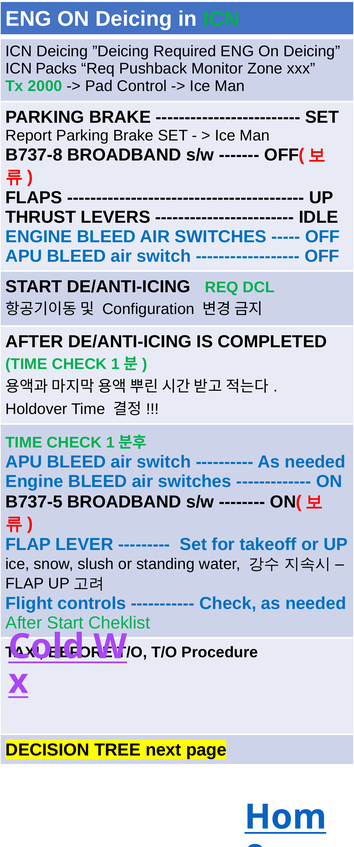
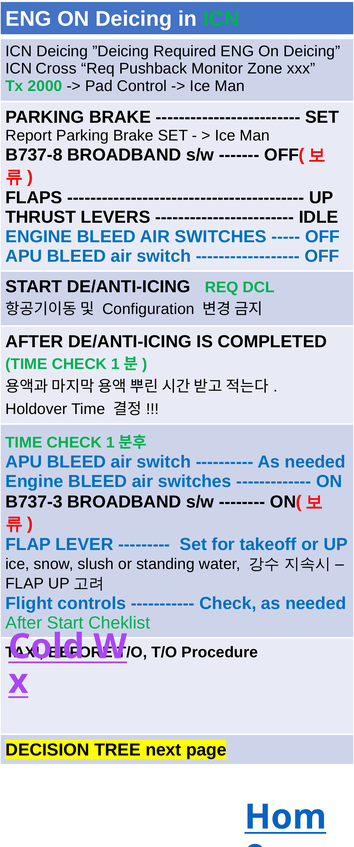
Packs: Packs -> Cross
B737-5: B737-5 -> B737-3
